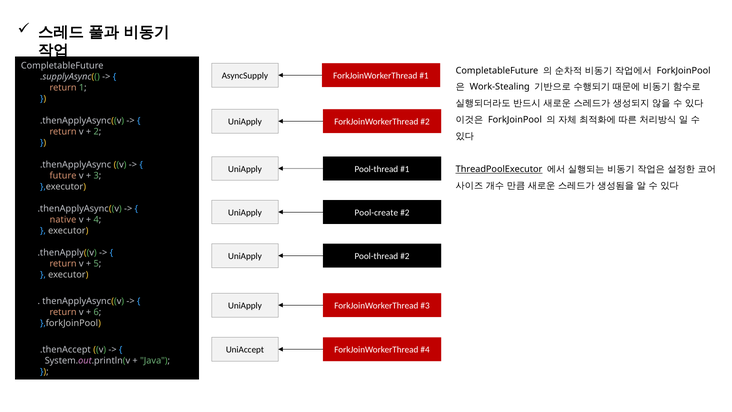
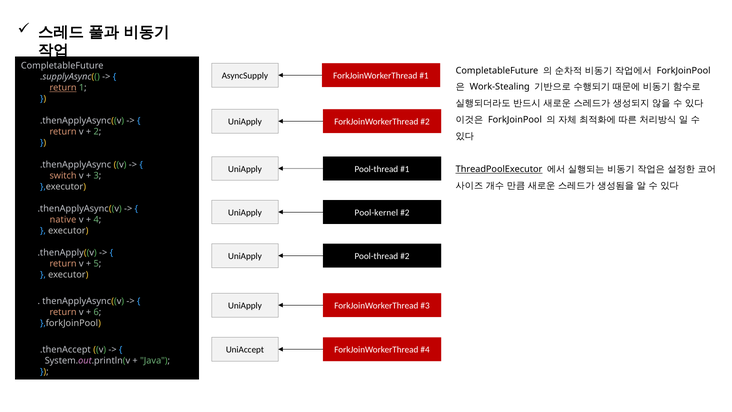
return at (63, 88) underline: none -> present
future: future -> switch
Pool-create: Pool-create -> Pool-kernel
